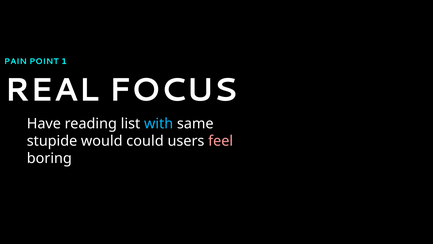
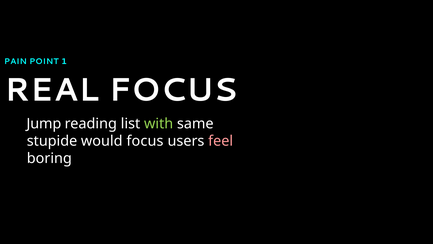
Have: Have -> Jump
with colour: light blue -> light green
would could: could -> focus
